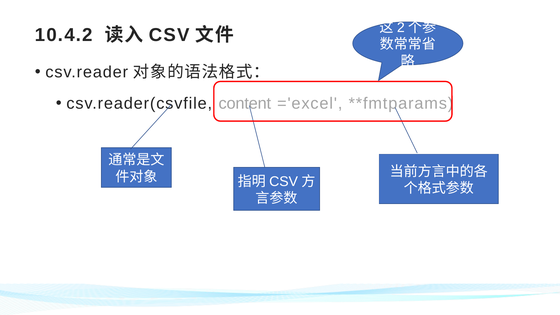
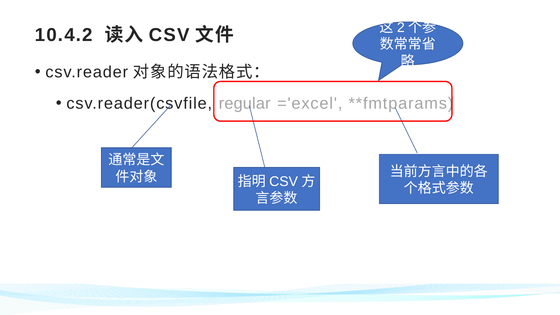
content: content -> regular
